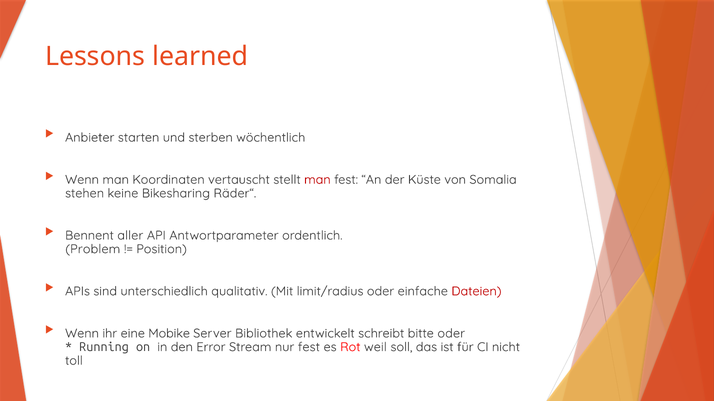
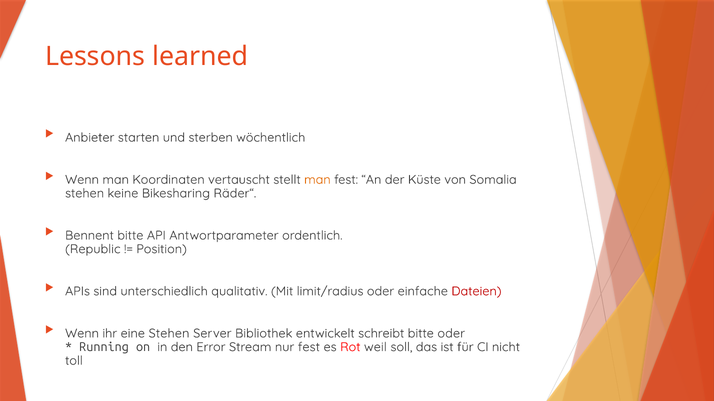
man at (317, 180) colour: red -> orange
Bennent aller: aller -> bitte
Problem: Problem -> Republic
eine Mobike: Mobike -> Stehen
